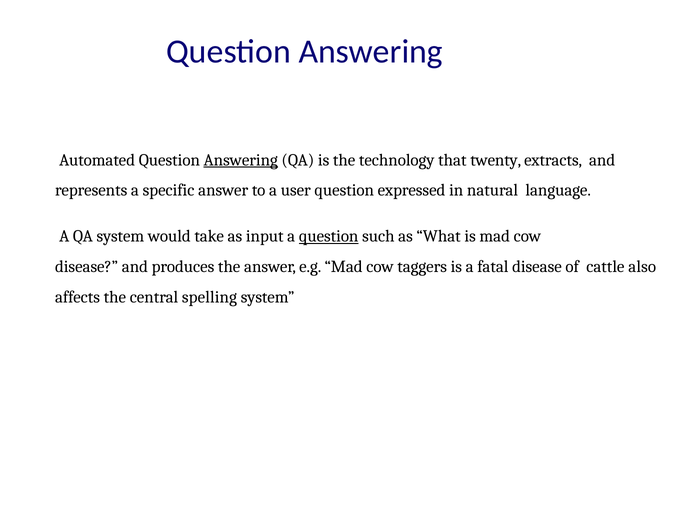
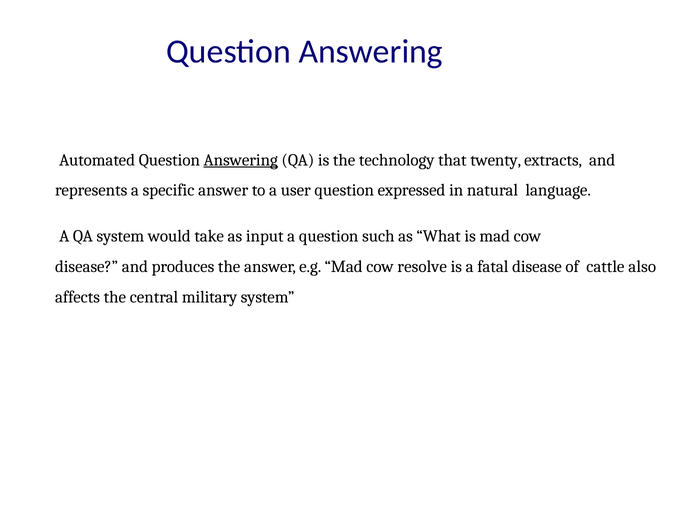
question at (329, 236) underline: present -> none
taggers: taggers -> resolve
spelling: spelling -> military
